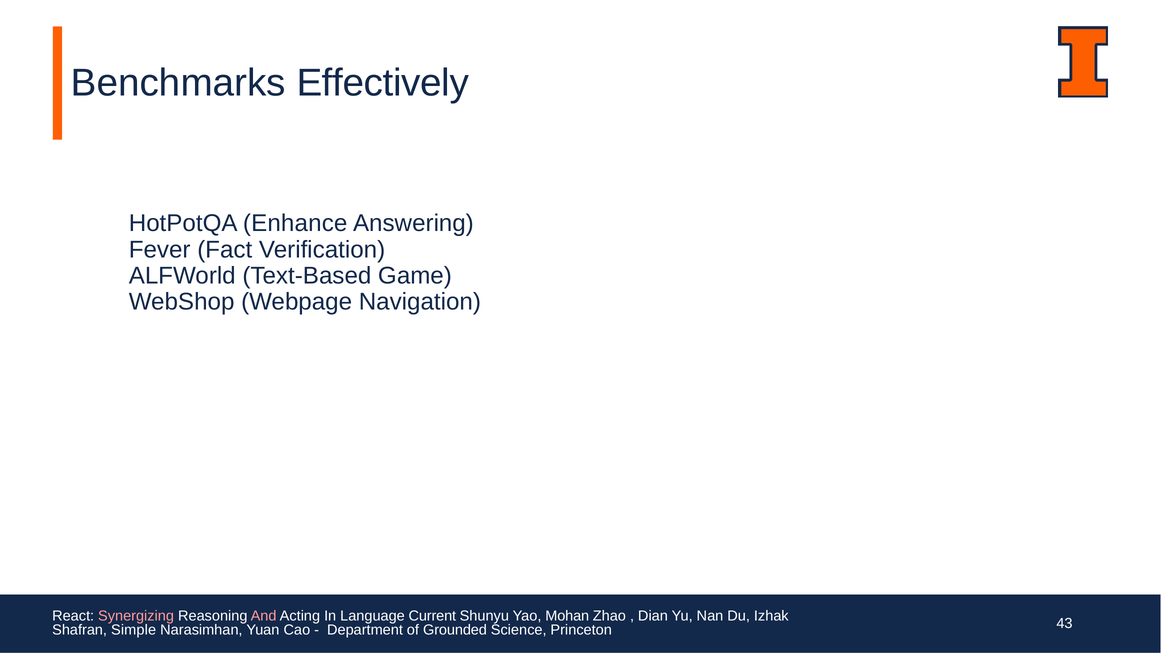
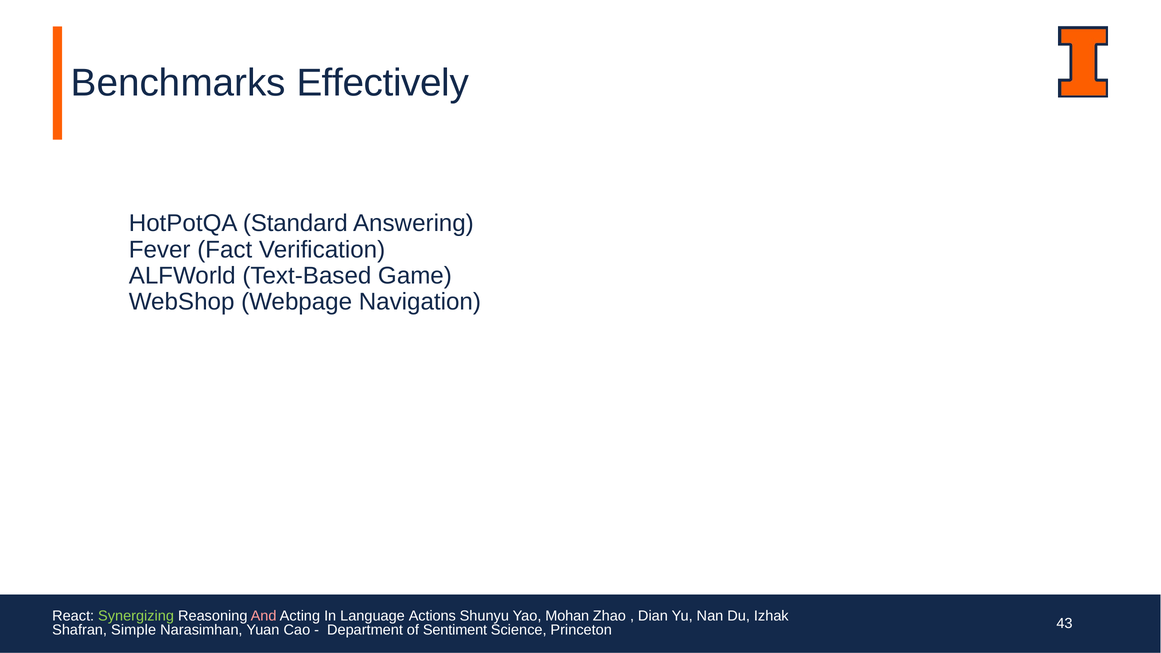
Enhance: Enhance -> Standard
Synergizing colour: pink -> light green
Current: Current -> Actions
Grounded: Grounded -> Sentiment
